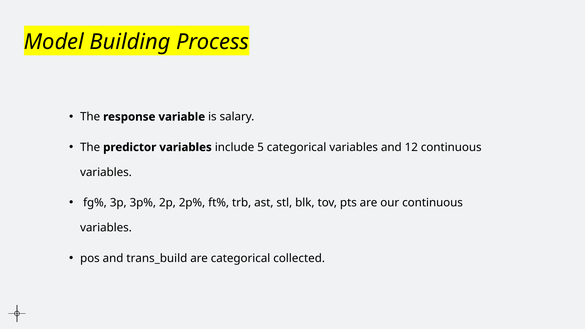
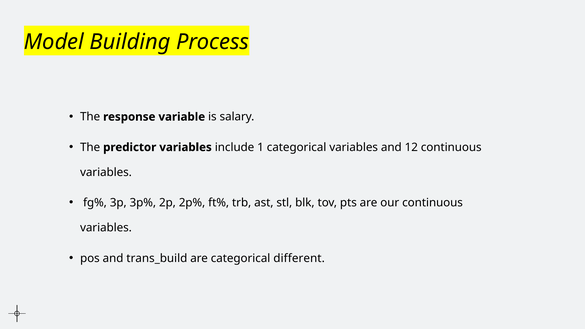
5: 5 -> 1
collected: collected -> different
